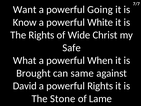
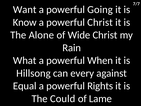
powerful White: White -> Christ
The Rights: Rights -> Alone
Safe: Safe -> Rain
Brought: Brought -> Hillsong
same: same -> every
David: David -> Equal
Stone: Stone -> Could
